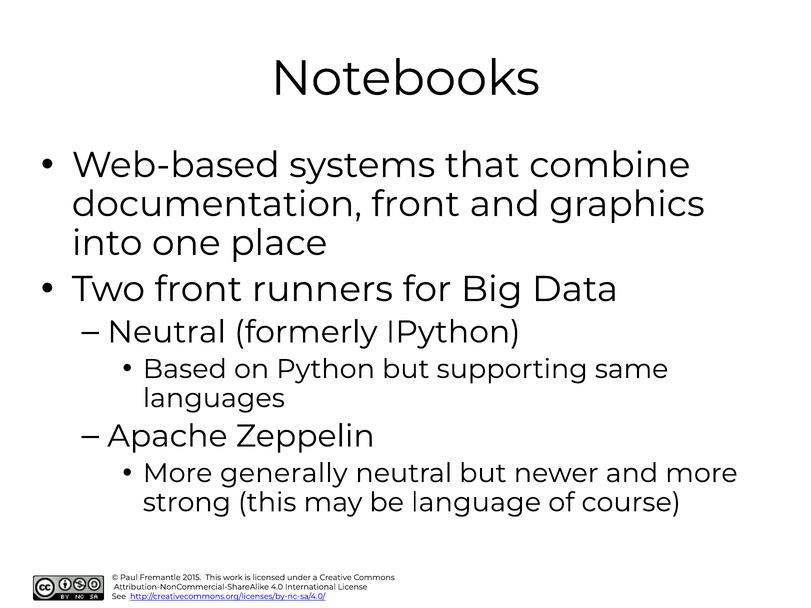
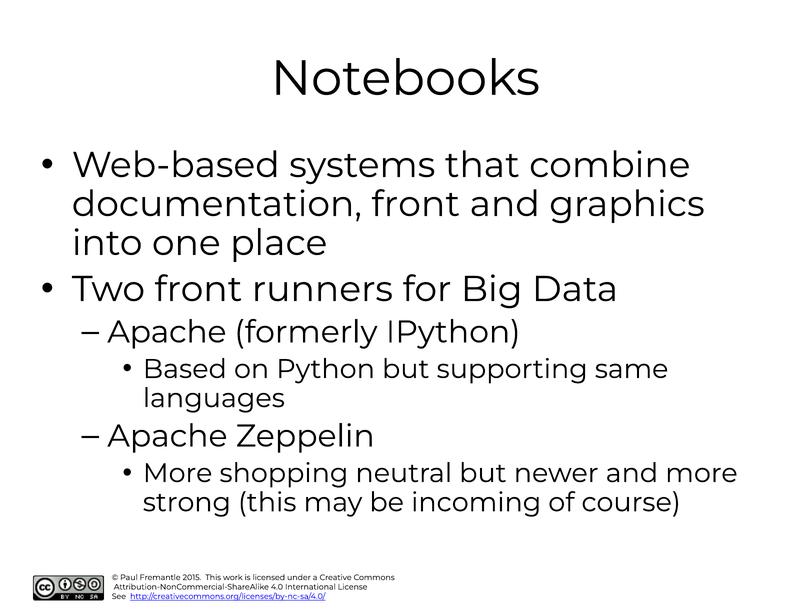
Neutral at (167, 332): Neutral -> Apache
generally: generally -> shopping
language: language -> incoming
